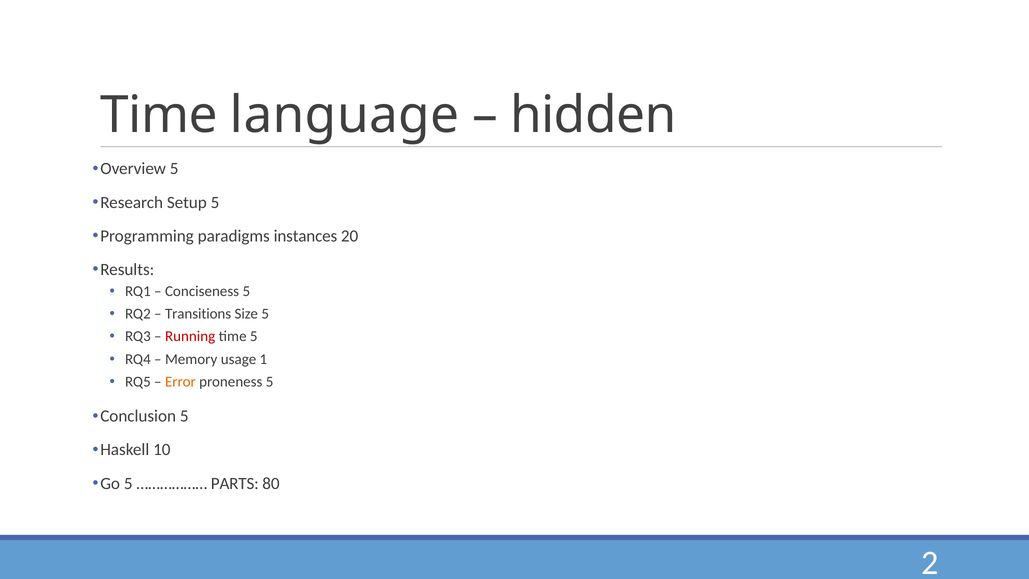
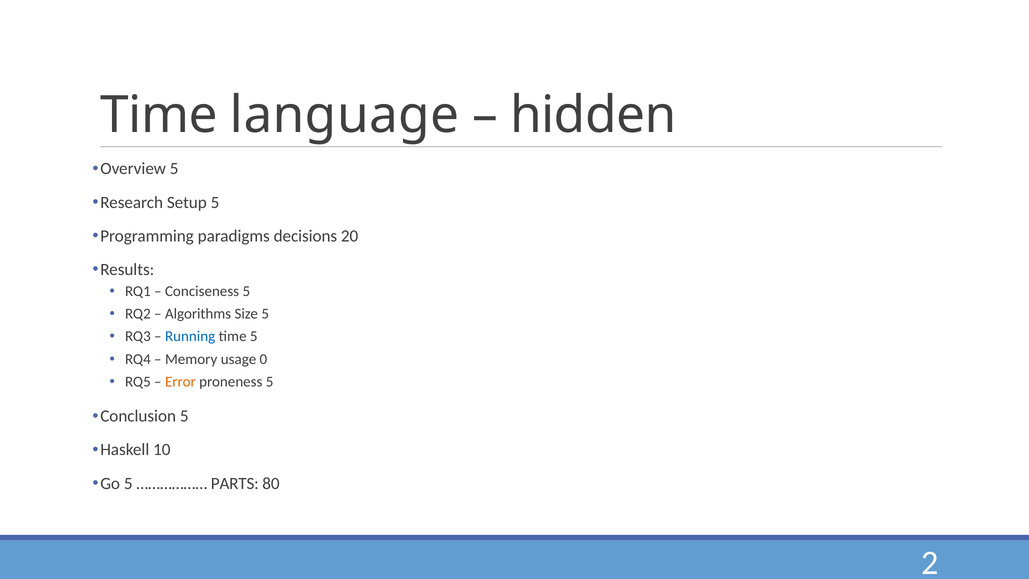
instances: instances -> decisions
Transitions: Transitions -> Algorithms
Running colour: red -> blue
1: 1 -> 0
